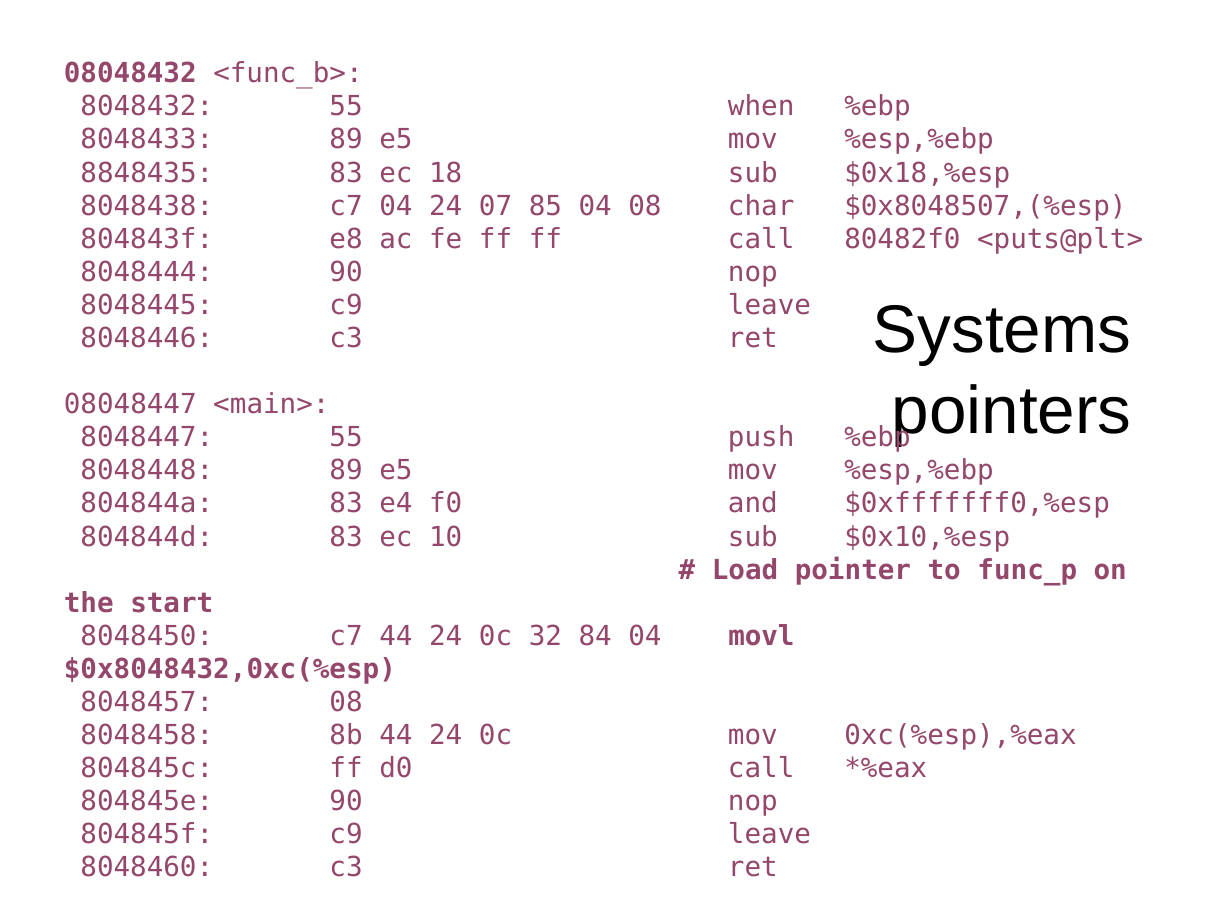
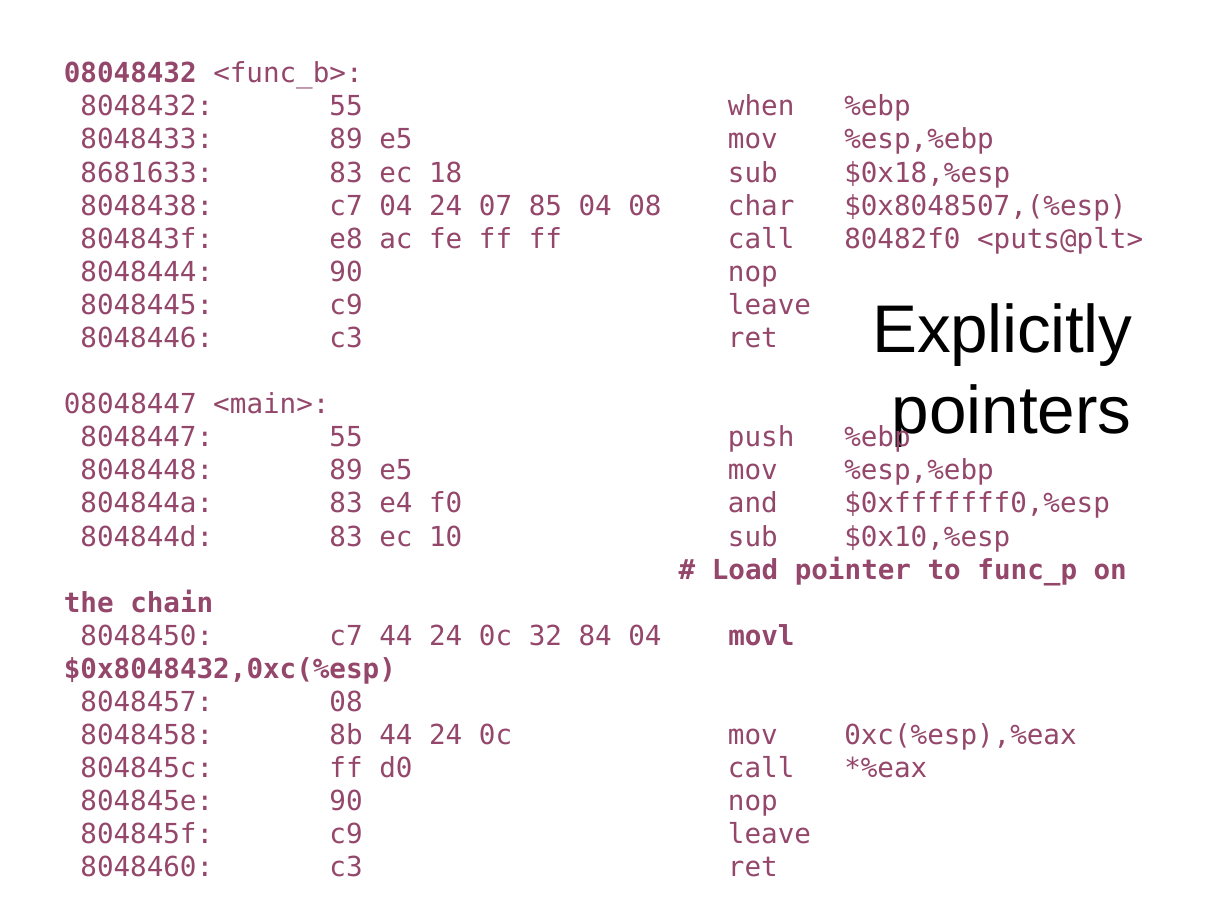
8848435: 8848435 -> 8681633
Systems: Systems -> Explicitly
start: start -> chain
